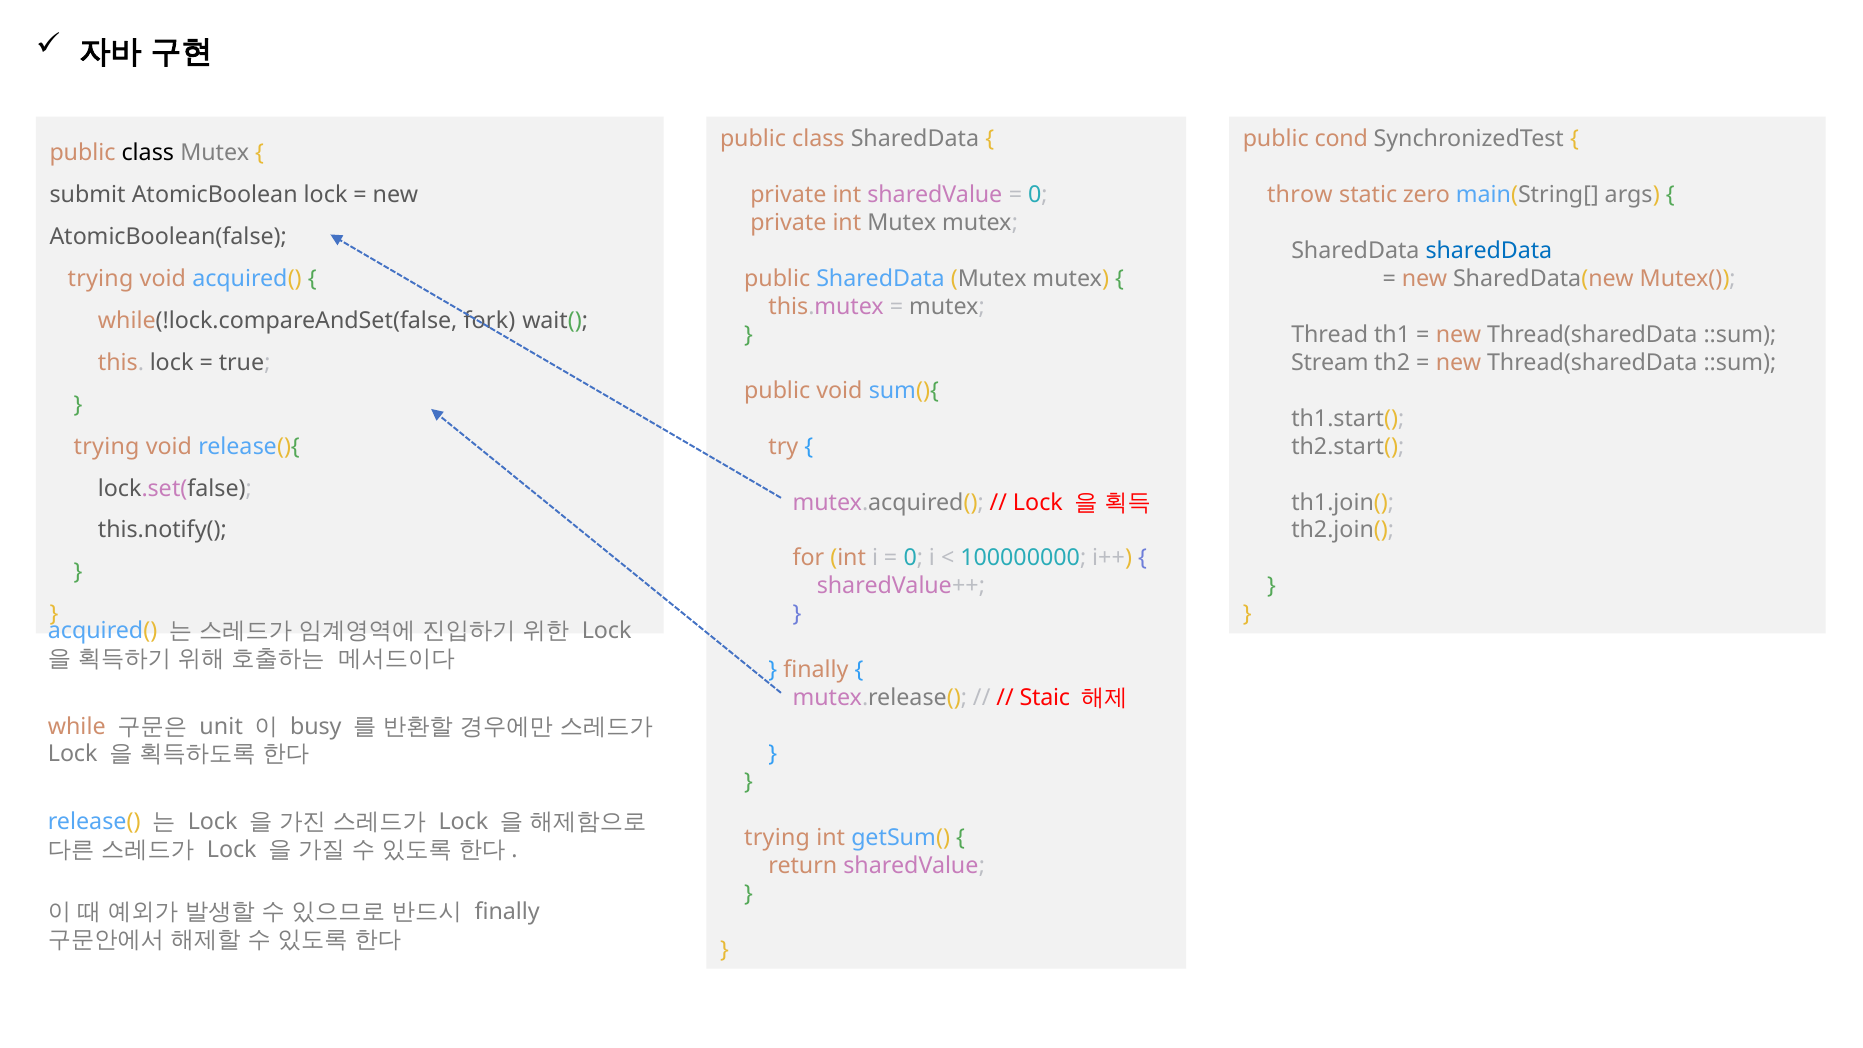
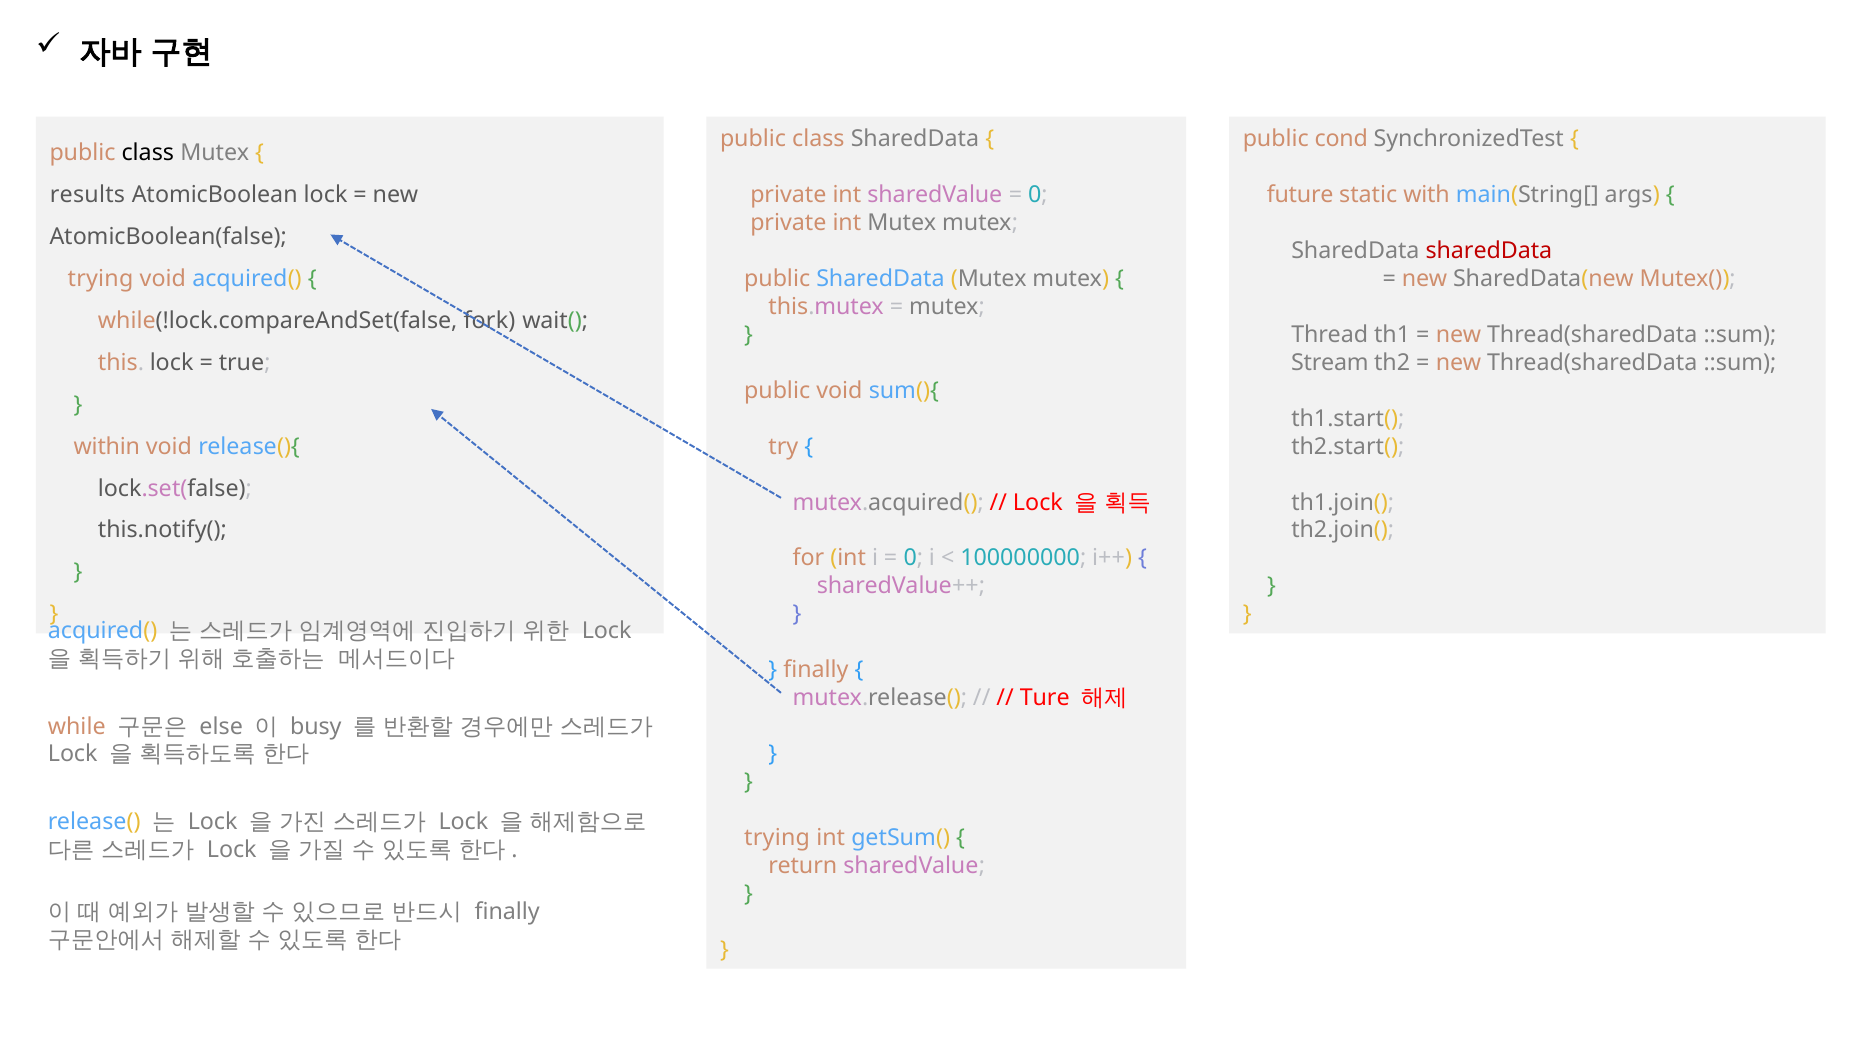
submit: submit -> results
throw: throw -> future
zero: zero -> with
sharedData at (1489, 251) colour: blue -> red
trying at (107, 446): trying -> within
Staic: Staic -> Ture
unit: unit -> else
